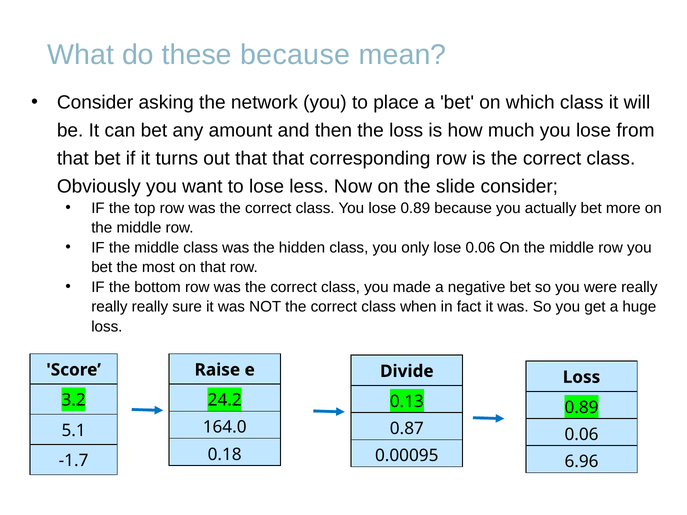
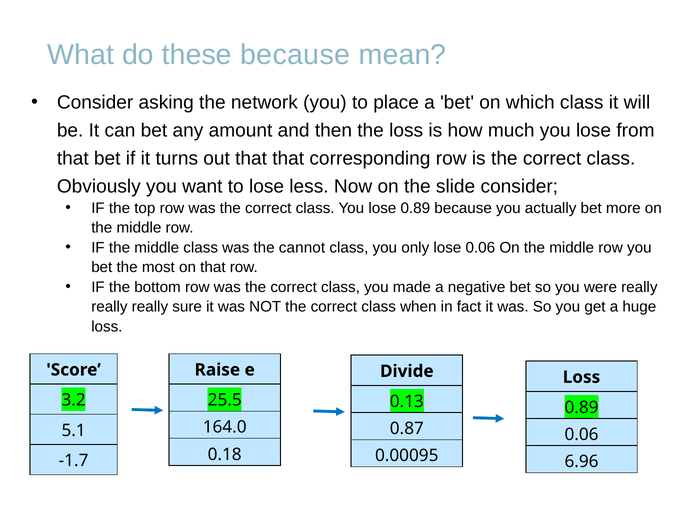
hidden: hidden -> cannot
24.2: 24.2 -> 25.5
